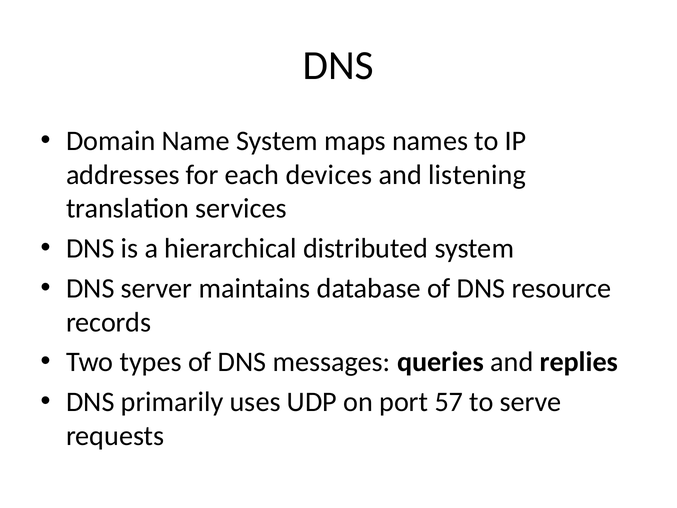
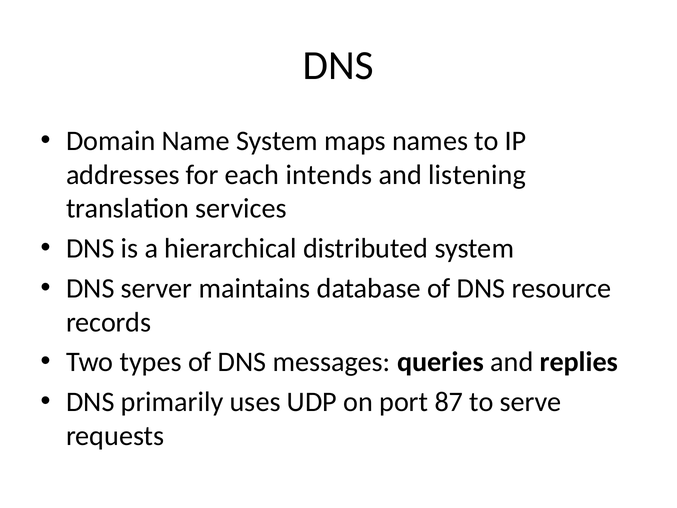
devices: devices -> intends
57: 57 -> 87
